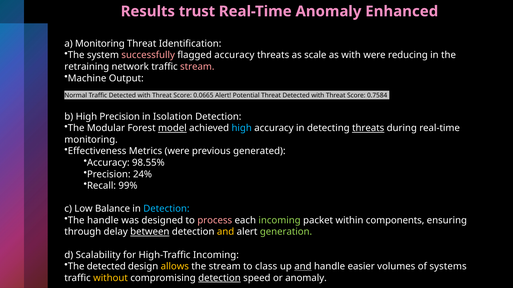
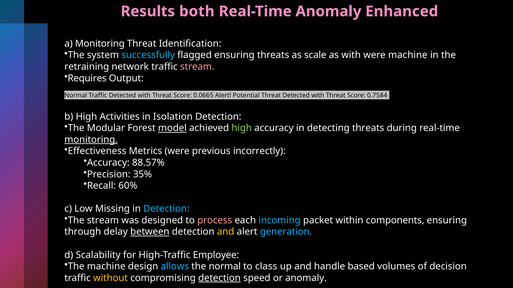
trust: trust -> both
successfully colour: pink -> light blue
flagged accuracy: accuracy -> ensuring
were reducing: reducing -> machine
Machine: Machine -> Requires
High Precision: Precision -> Activities
high at (242, 128) colour: light blue -> light green
threats at (368, 128) underline: present -> none
monitoring at (91, 140) underline: none -> present
generated: generated -> incorrectly
98.55%: 98.55% -> 88.57%
24%: 24% -> 35%
99%: 99% -> 60%
Balance: Balance -> Missing
The handle: handle -> stream
incoming at (280, 221) colour: light green -> light blue
generation colour: light green -> light blue
High-Traffic Incoming: Incoming -> Employee
The detected: detected -> machine
allows colour: yellow -> light blue
the stream: stream -> normal
and at (303, 267) underline: present -> none
easier: easier -> based
systems: systems -> decision
